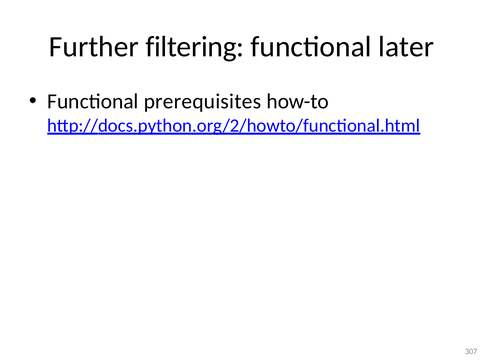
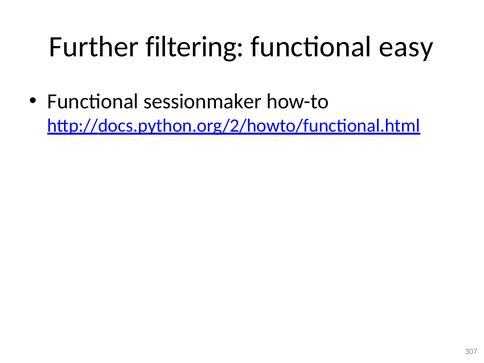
later: later -> easy
prerequisites: prerequisites -> sessionmaker
